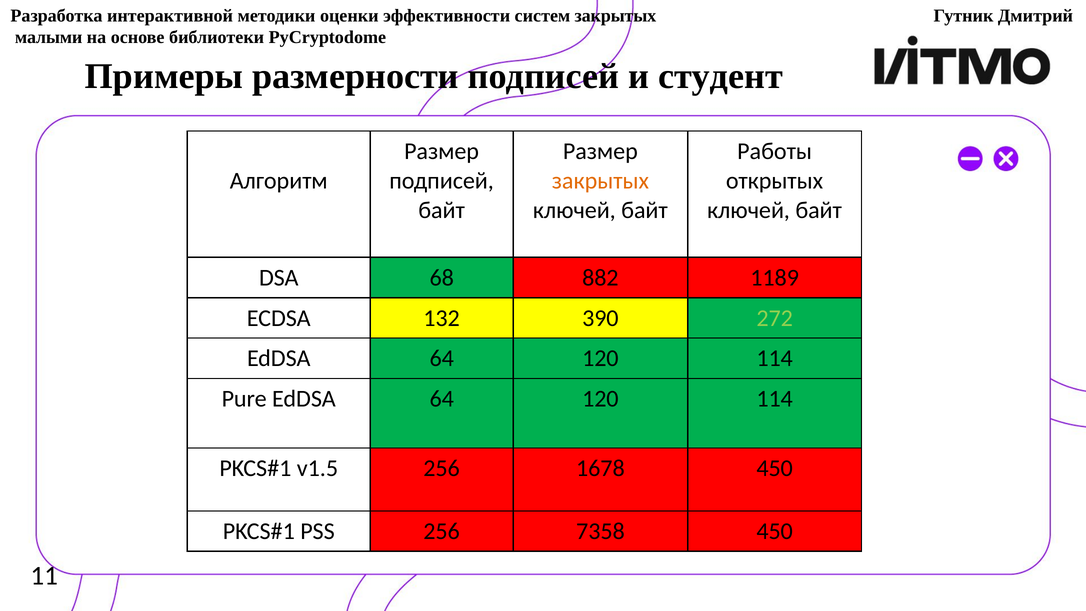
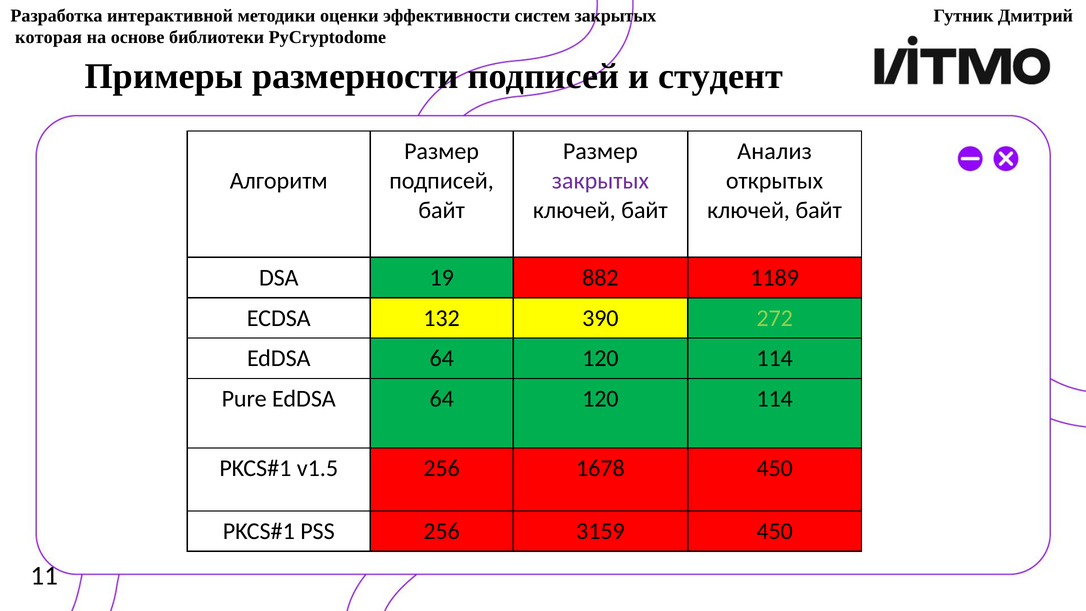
малыми: малыми -> которая
Работы: Работы -> Анализ
закрытых at (600, 181) colour: orange -> purple
68: 68 -> 19
7358: 7358 -> 3159
